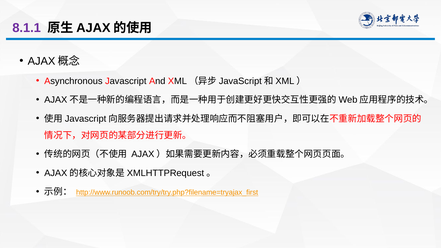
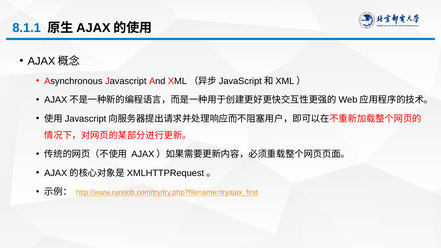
8.1.1 colour: purple -> blue
